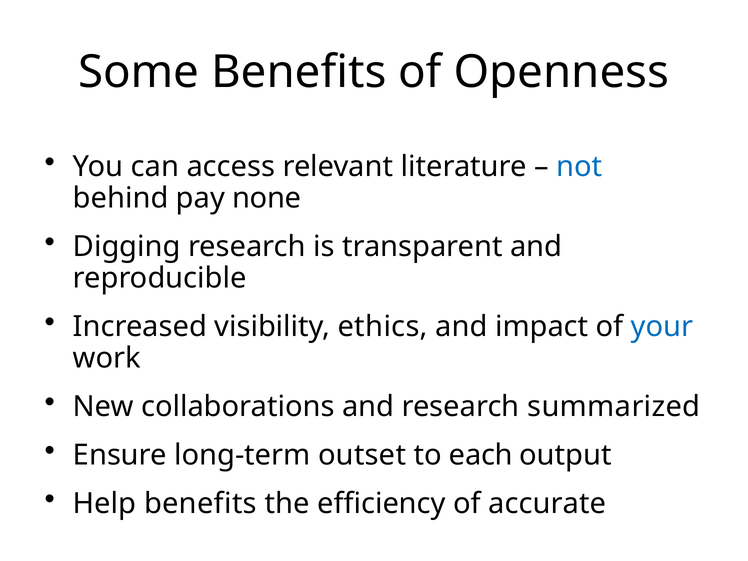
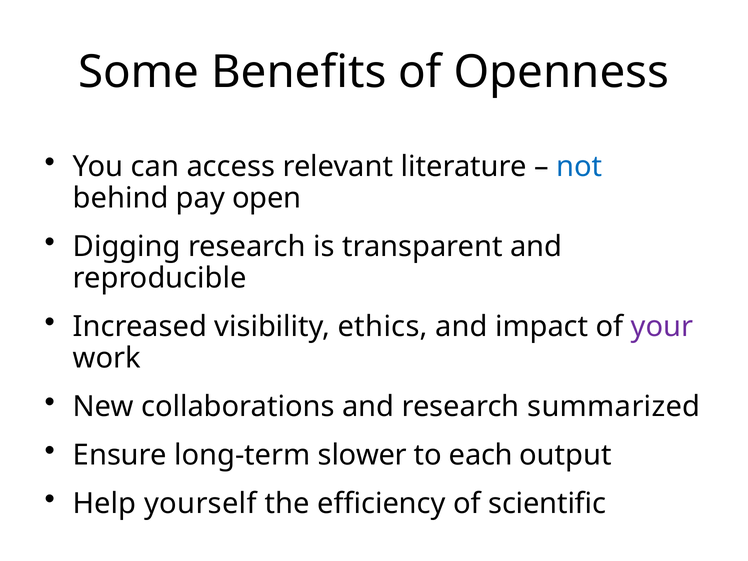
none: none -> open
your colour: blue -> purple
outset: outset -> slower
Help benefits: benefits -> yourself
accurate: accurate -> scientific
